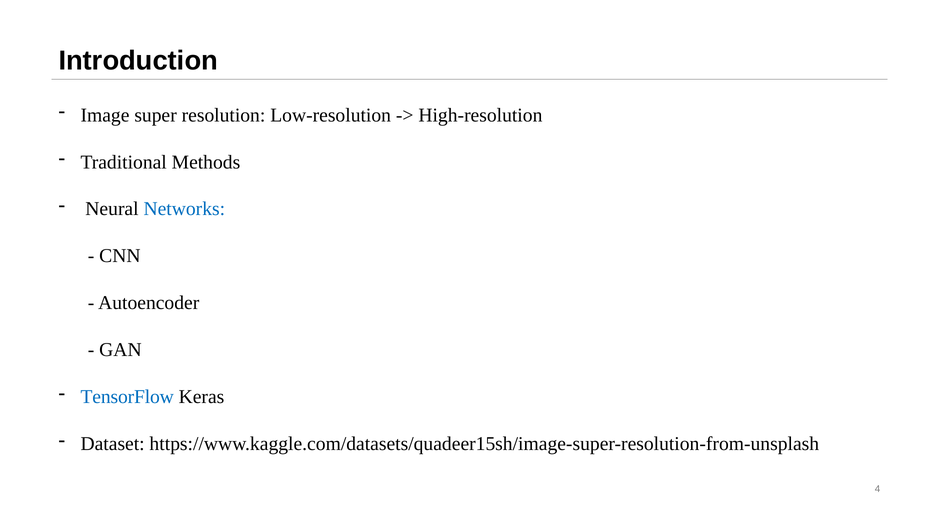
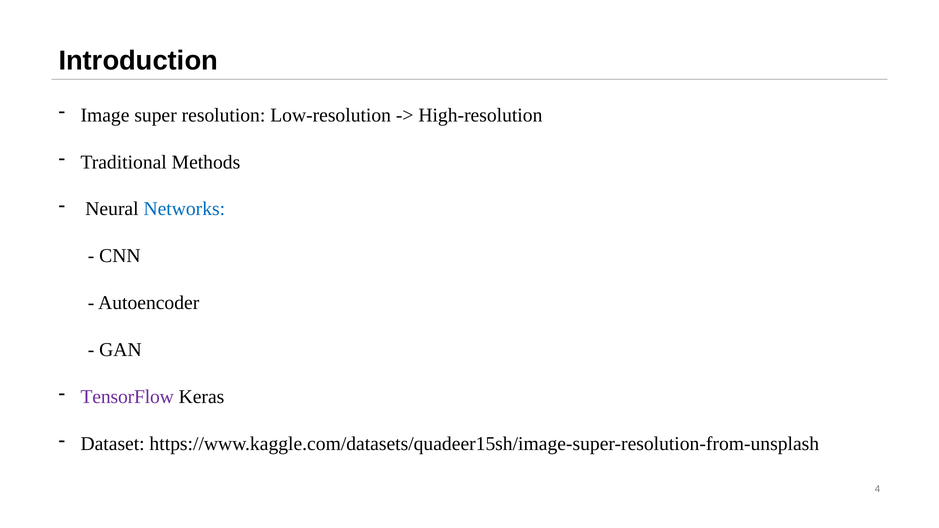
TensorFlow colour: blue -> purple
